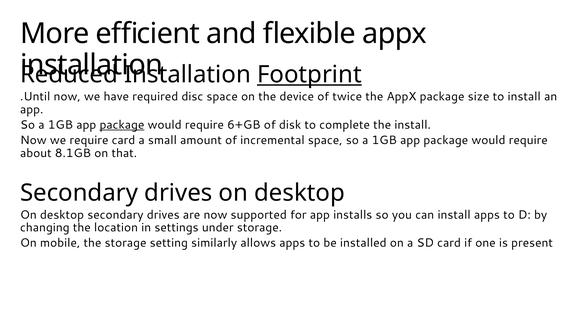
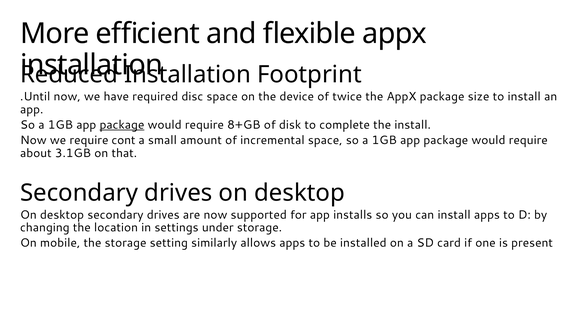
Footprint underline: present -> none
6+GB: 6+GB -> 8+GB
require card: card -> cont
8.1GB: 8.1GB -> 3.1GB
